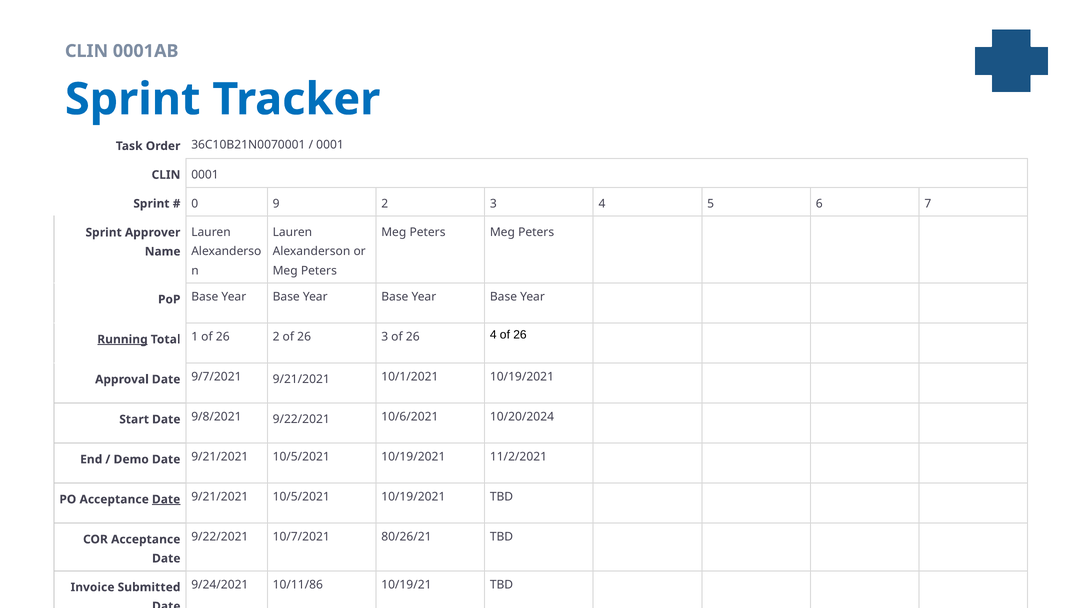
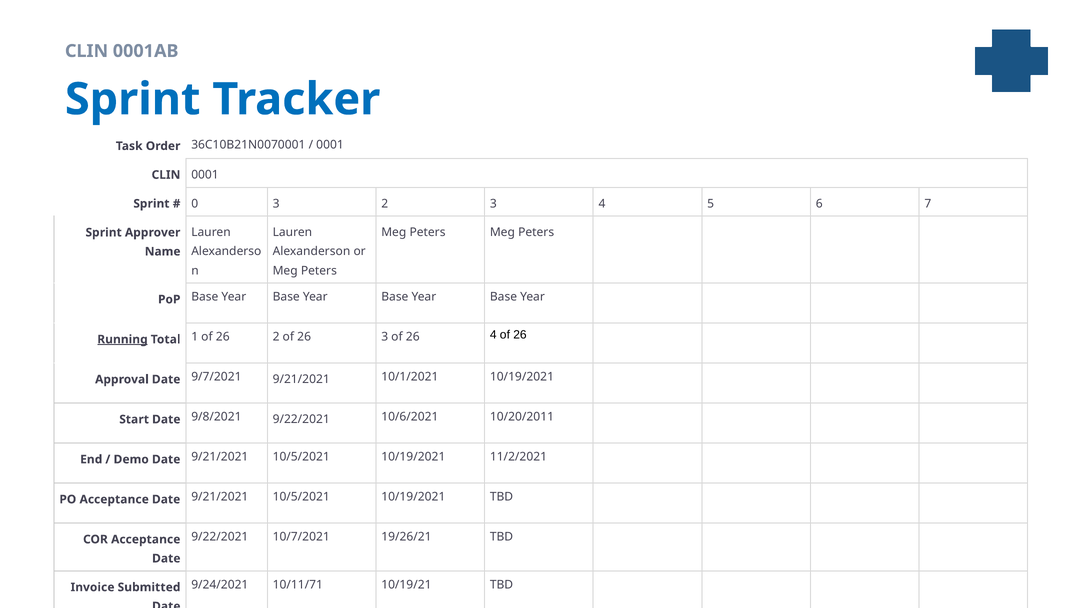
0 9: 9 -> 3
10/20/2024: 10/20/2024 -> 10/20/2011
Date at (166, 500) underline: present -> none
80/26/21: 80/26/21 -> 19/26/21
10/11/86: 10/11/86 -> 10/11/71
